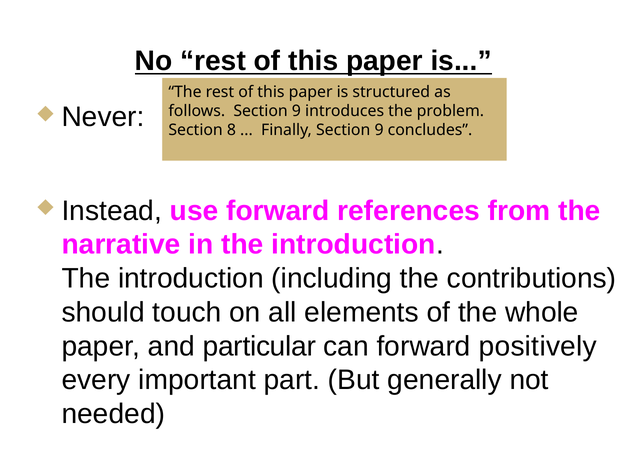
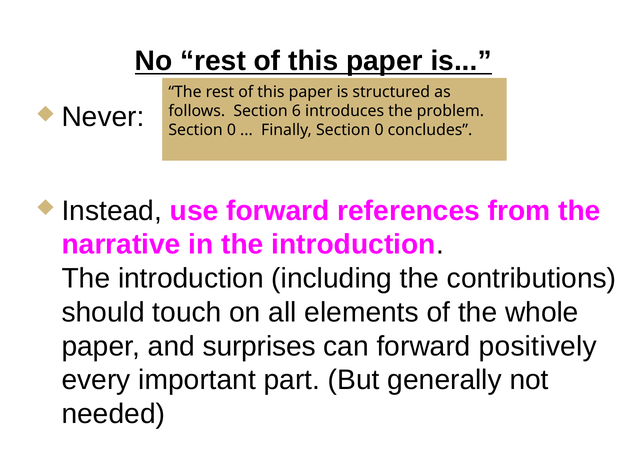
follows Section 9: 9 -> 6
8 at (231, 130): 8 -> 0
Finally Section 9: 9 -> 0
particular: particular -> surprises
